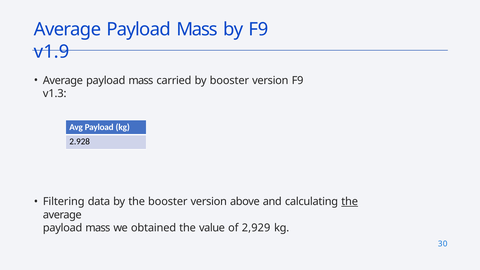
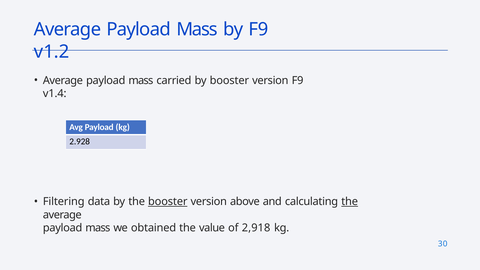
v1.9: v1.9 -> v1.2
v1.3: v1.3 -> v1.4
booster at (168, 202) underline: none -> present
2,929: 2,929 -> 2,918
